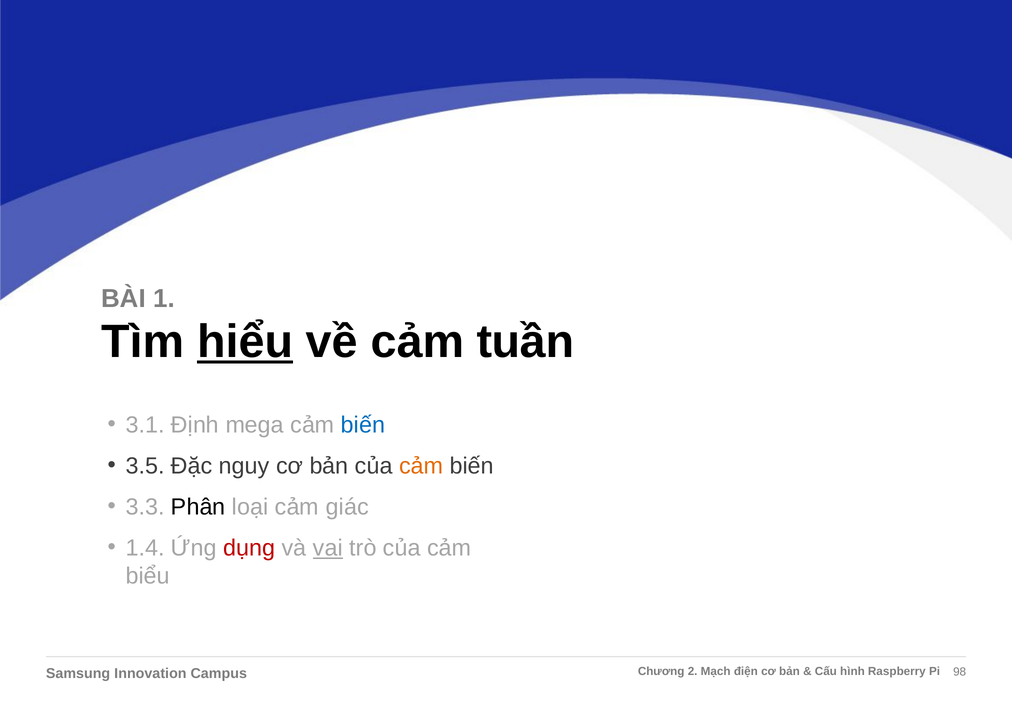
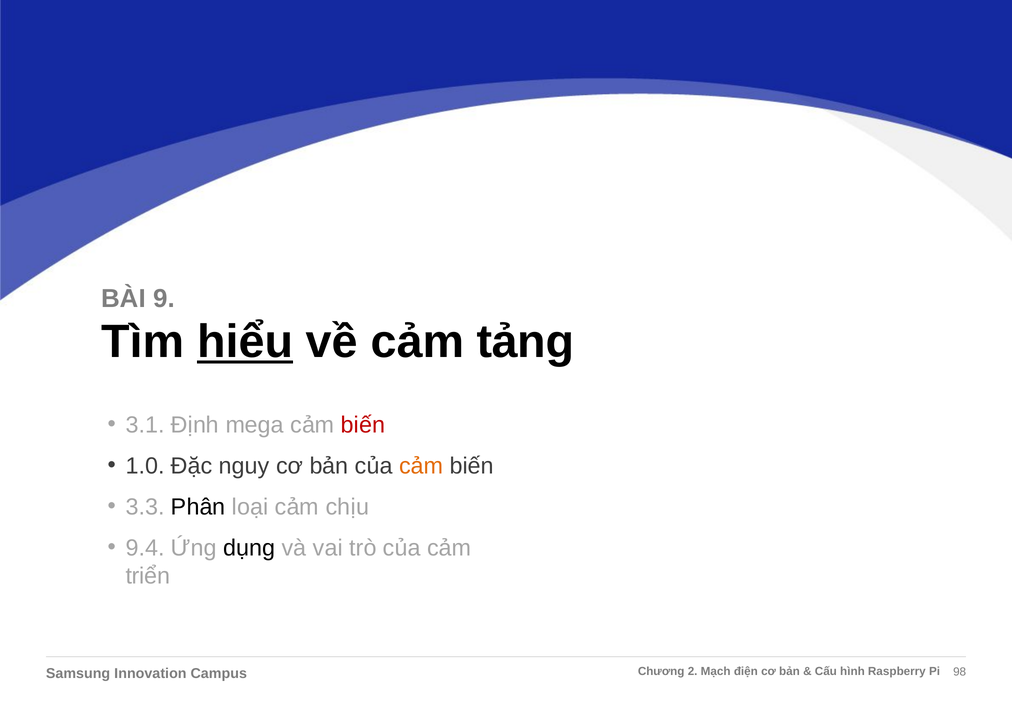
1: 1 -> 9
tuần: tuần -> tảng
biến at (363, 425) colour: blue -> red
3.5: 3.5 -> 1.0
giác: giác -> chịu
1.4: 1.4 -> 9.4
dụng colour: red -> black
vai underline: present -> none
biểu: biểu -> triển
